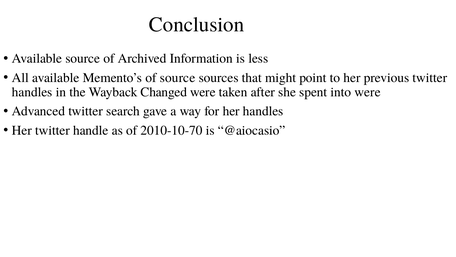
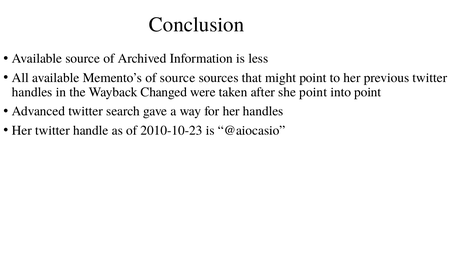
she spent: spent -> point
into were: were -> point
2010-10-70: 2010-10-70 -> 2010-10-23
